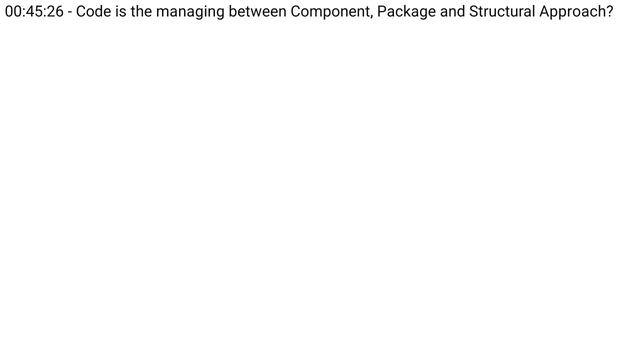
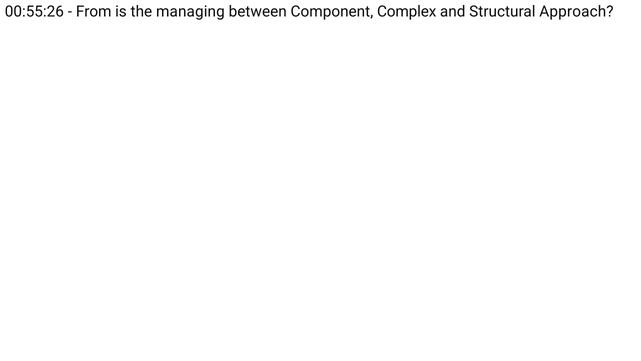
00:45:26: 00:45:26 -> 00:55:26
Code: Code -> From
Package: Package -> Complex
